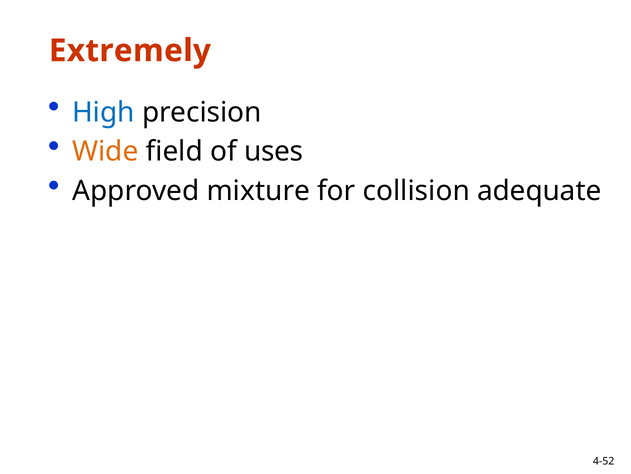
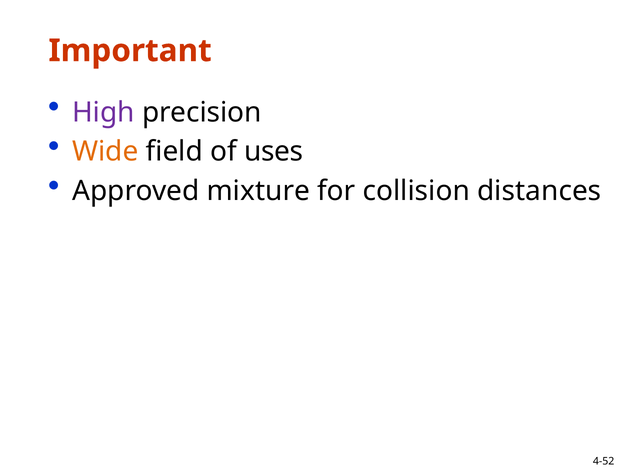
Extremely: Extremely -> Important
High colour: blue -> purple
adequate: adequate -> distances
